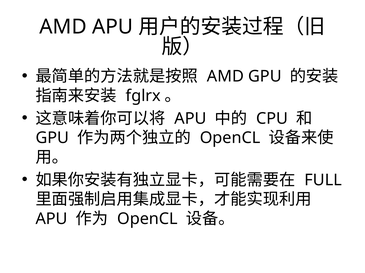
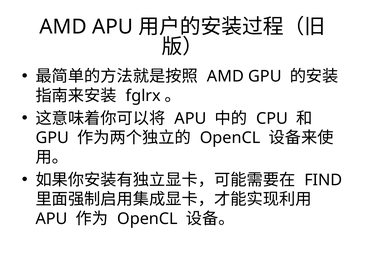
FULL: FULL -> FIND
